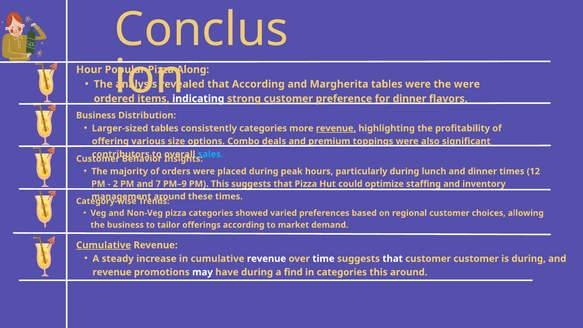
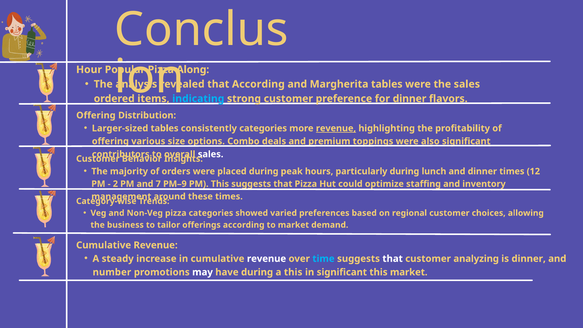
the were: were -> sales
indicating colour: white -> light blue
Business at (96, 115): Business -> Offering
sales at (211, 154) colour: light blue -> white
Cumulative at (104, 245) underline: present -> none
time colour: white -> light blue
customer customer: customer -> analyzing
is during: during -> dinner
revenue at (112, 272): revenue -> number
a find: find -> this
in categories: categories -> significant
this around: around -> market
